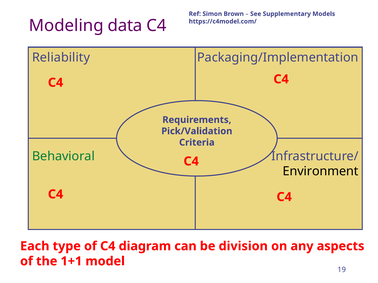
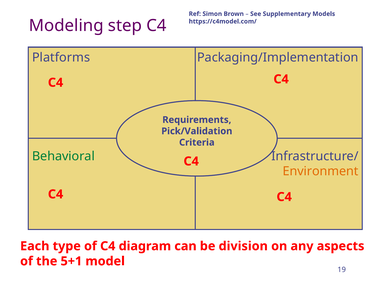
data: data -> step
Reliability: Reliability -> Platforms
Environment colour: black -> orange
1+1: 1+1 -> 5+1
